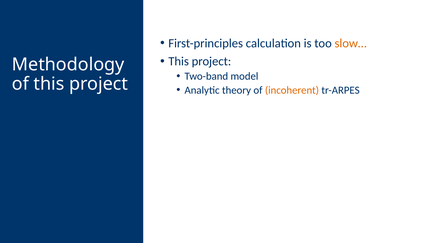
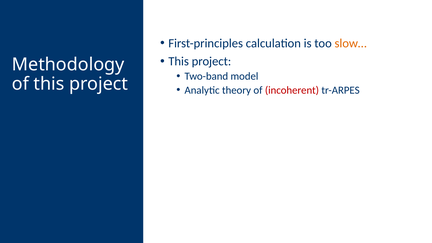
incoherent colour: orange -> red
